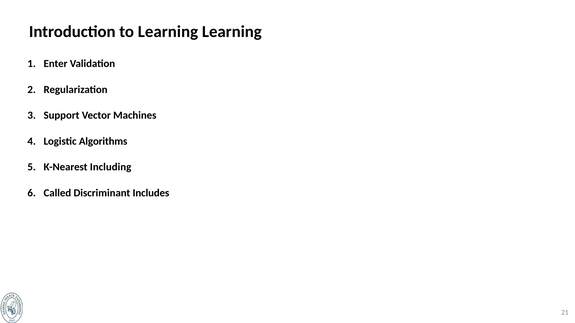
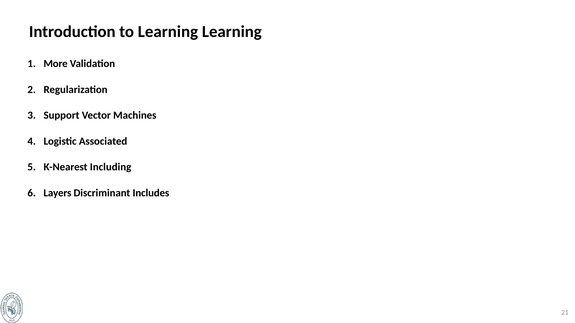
Enter: Enter -> More
Algorithms: Algorithms -> Associated
Called: Called -> Layers
